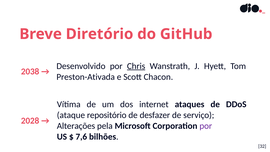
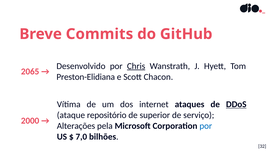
Diretório: Diretório -> Commits
2038: 2038 -> 2065
Preston-Ativada: Preston-Ativada -> Preston-Elidiana
DDoS underline: none -> present
desfazer: desfazer -> superior
2028: 2028 -> 2000
por at (206, 126) colour: purple -> blue
7,6: 7,6 -> 7,0
